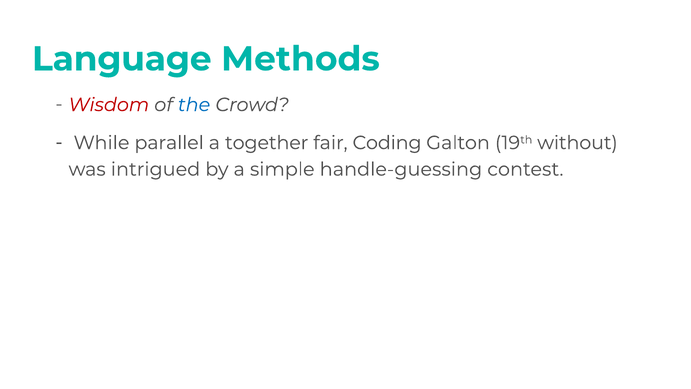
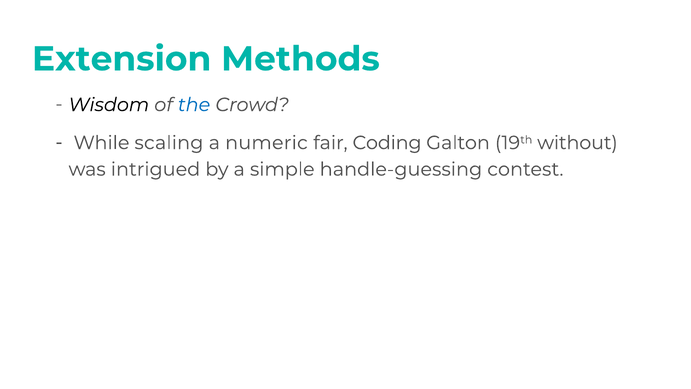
Language: Language -> Extension
Wisdom colour: red -> black
parallel: parallel -> scaling
together: together -> numeric
